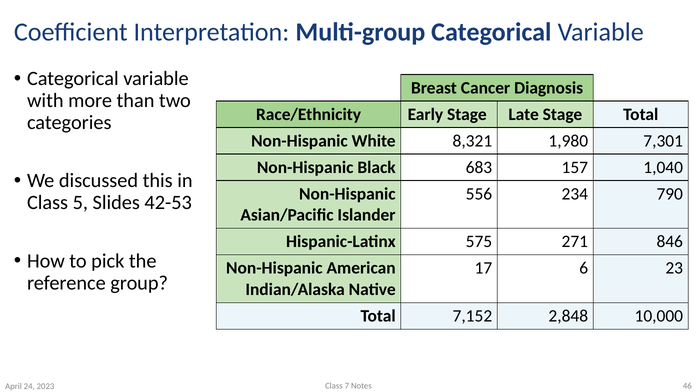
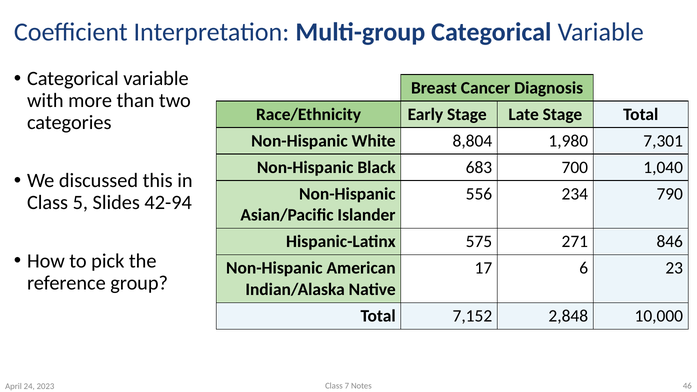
8,321: 8,321 -> 8,804
157: 157 -> 700
42-53: 42-53 -> 42-94
